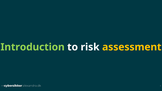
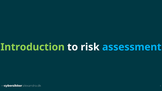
assessment colour: yellow -> light blue
